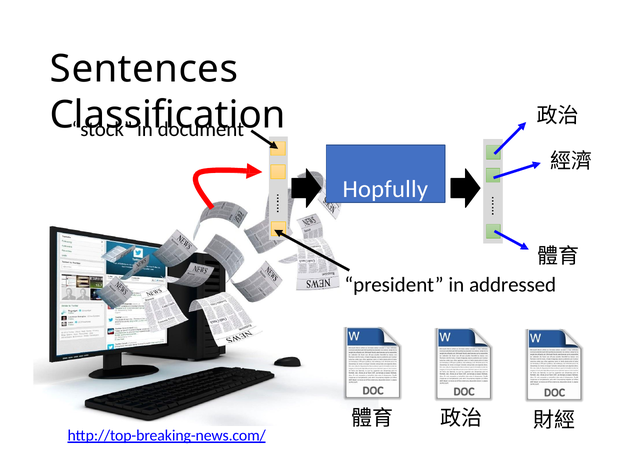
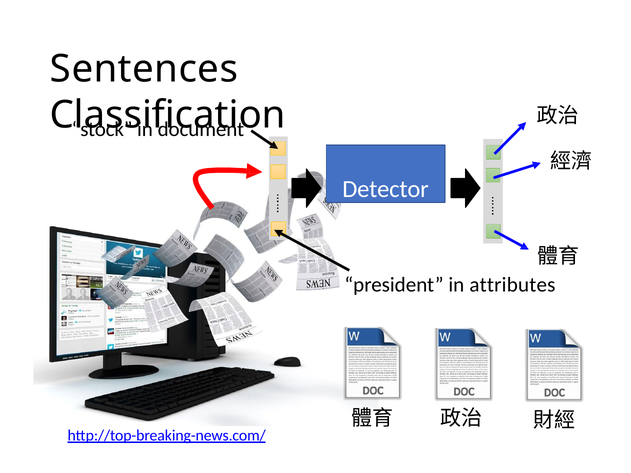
Hopfully: Hopfully -> Detector
addressed: addressed -> attributes
